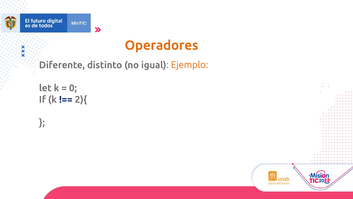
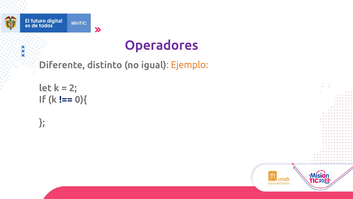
Operadores colour: orange -> purple
0: 0 -> 2
2){: 2){ -> 0){
